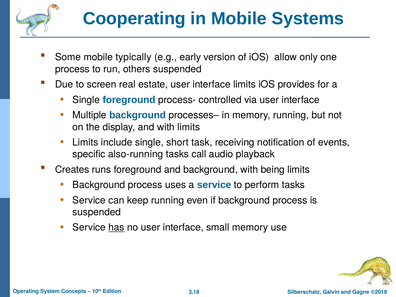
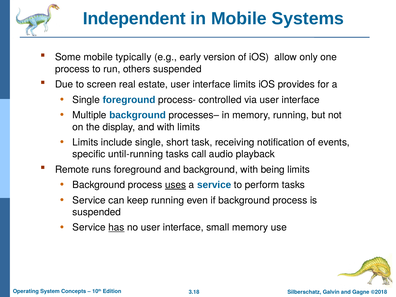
Cooperating: Cooperating -> Independent
also-running: also-running -> until-running
Creates: Creates -> Remote
uses underline: none -> present
